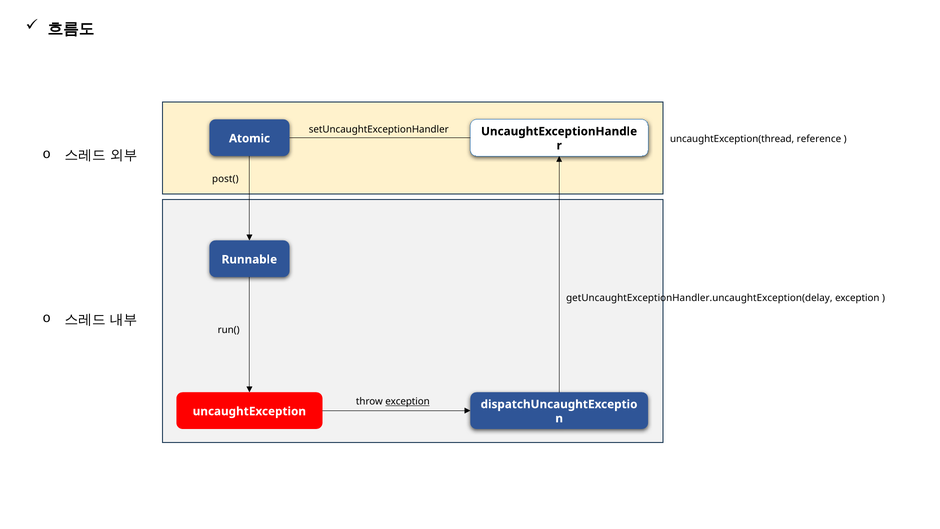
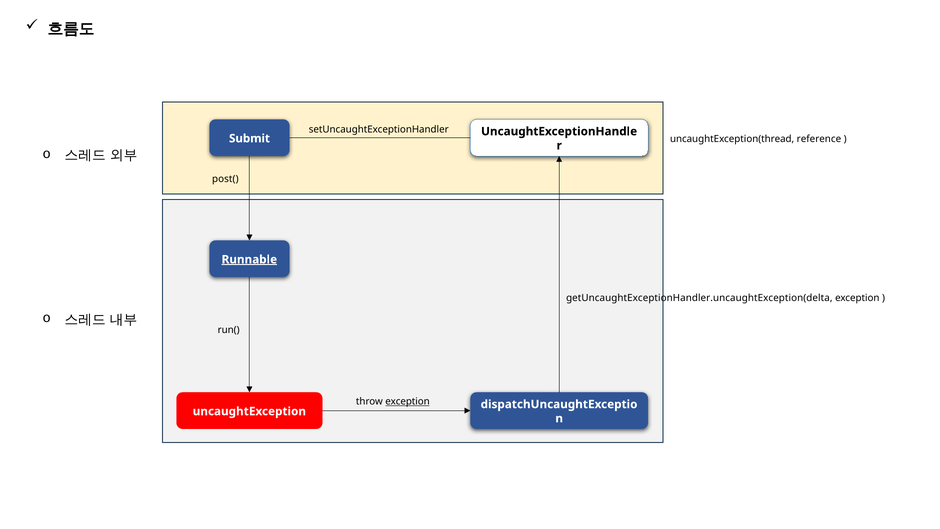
Atomic: Atomic -> Submit
Runnable underline: none -> present
getUncaughtExceptionHandler.uncaughtException(delay: getUncaughtExceptionHandler.uncaughtException(delay -> getUncaughtExceptionHandler.uncaughtException(delta
